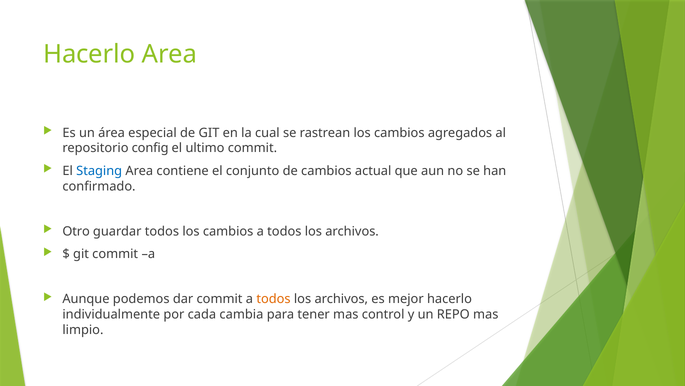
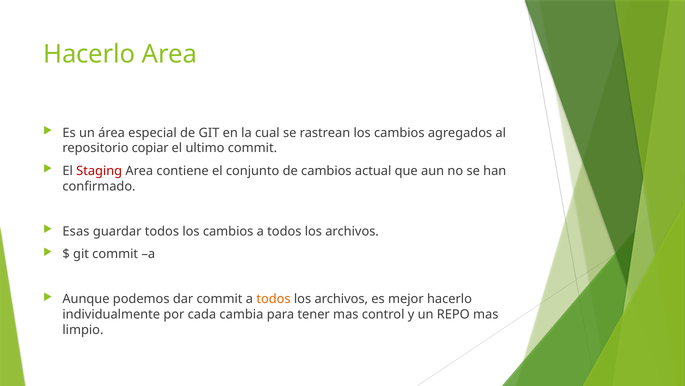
config: config -> copiar
Staging colour: blue -> red
Otro: Otro -> Esas
